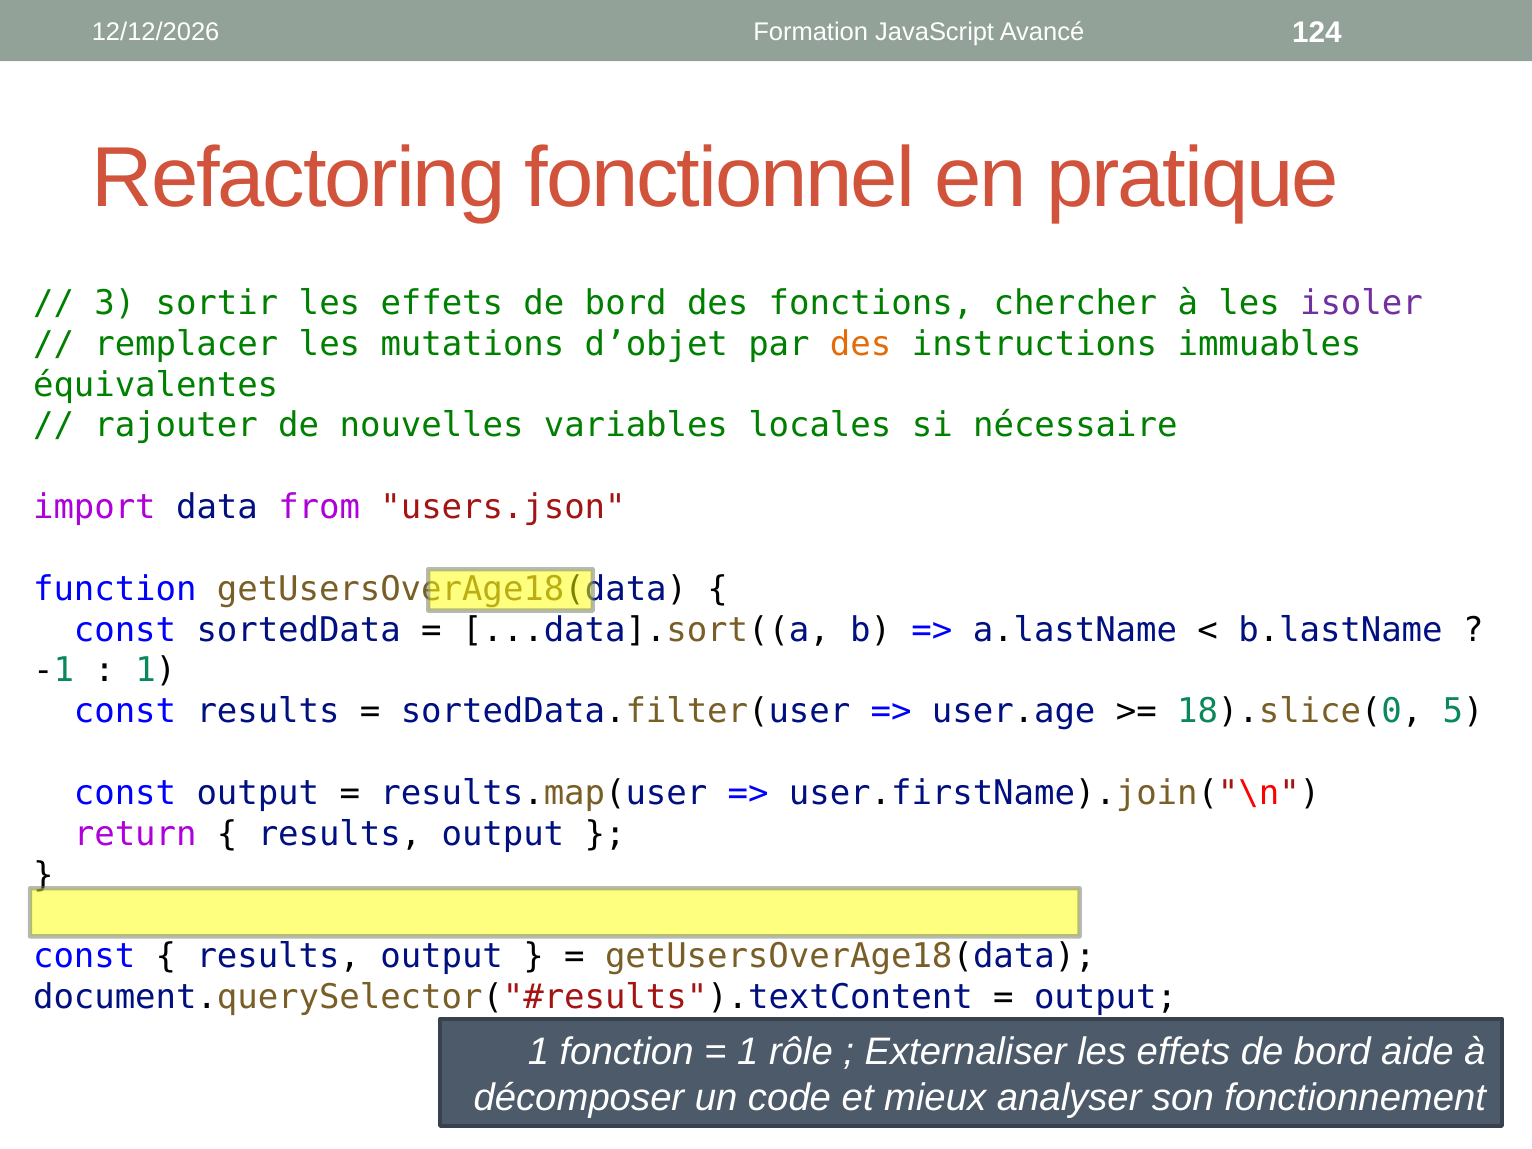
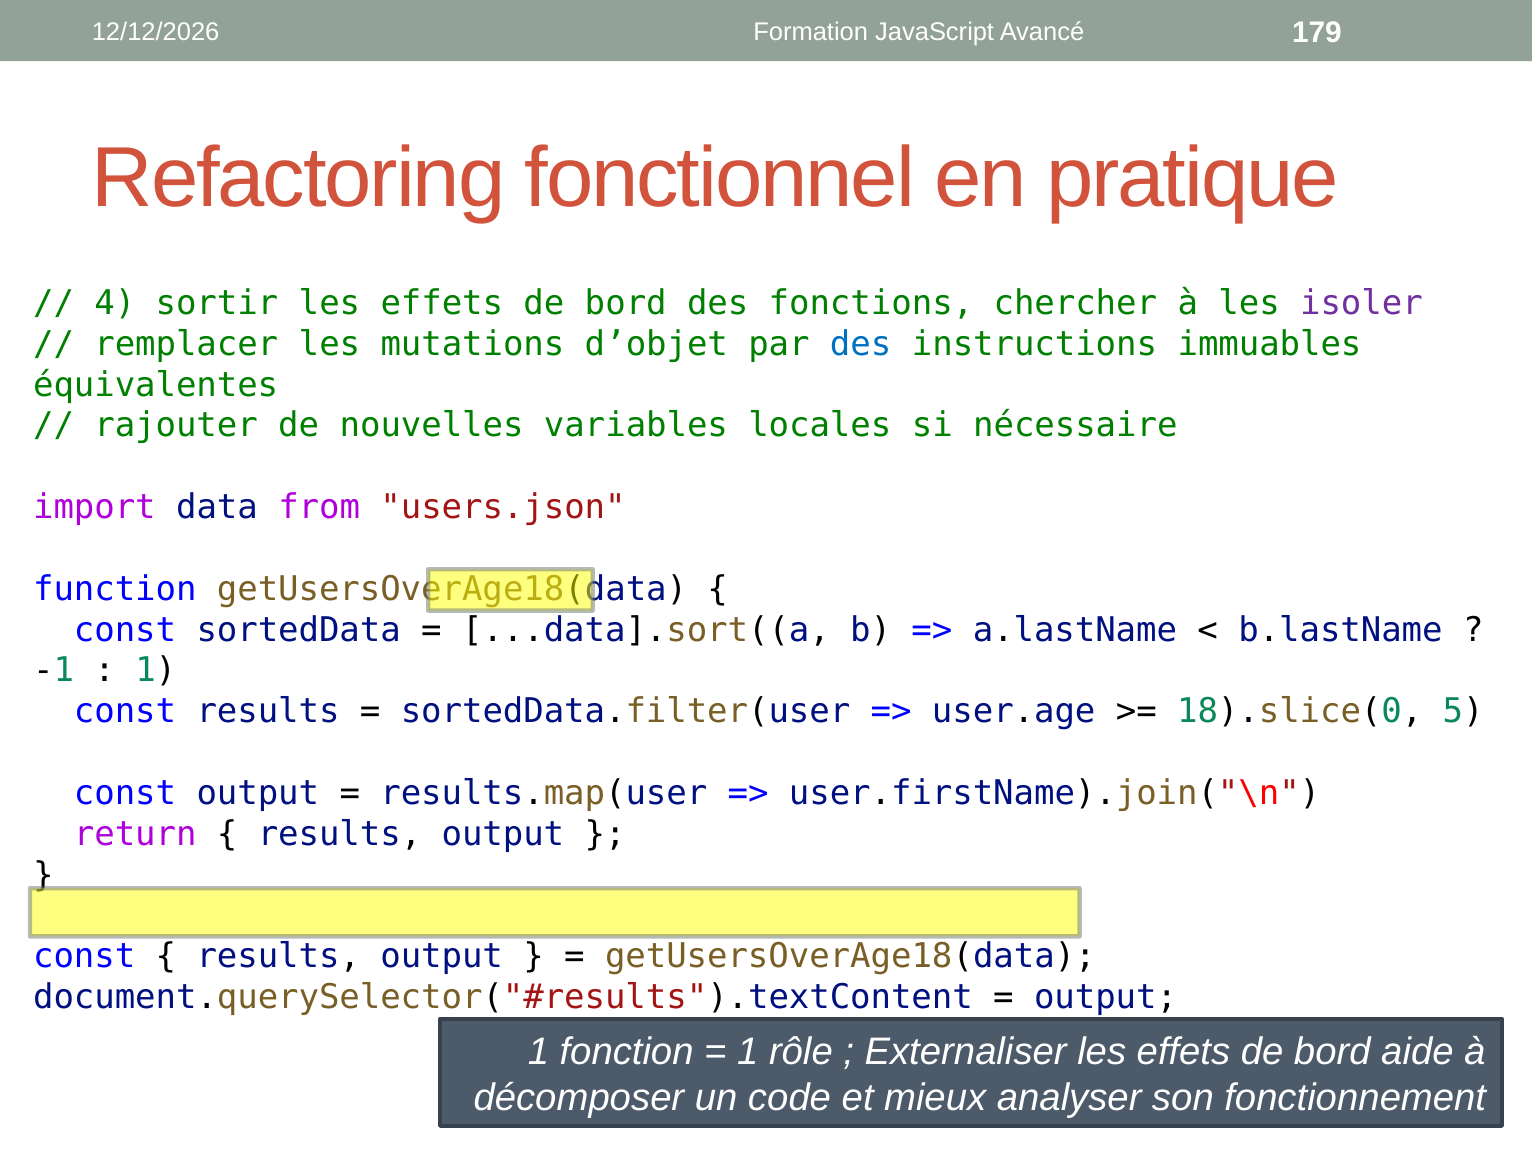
124: 124 -> 179
3: 3 -> 4
des at (861, 344) colour: orange -> blue
